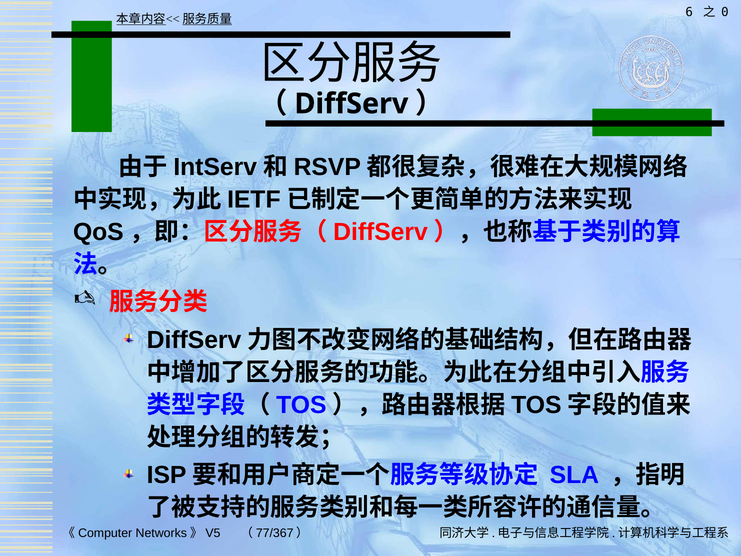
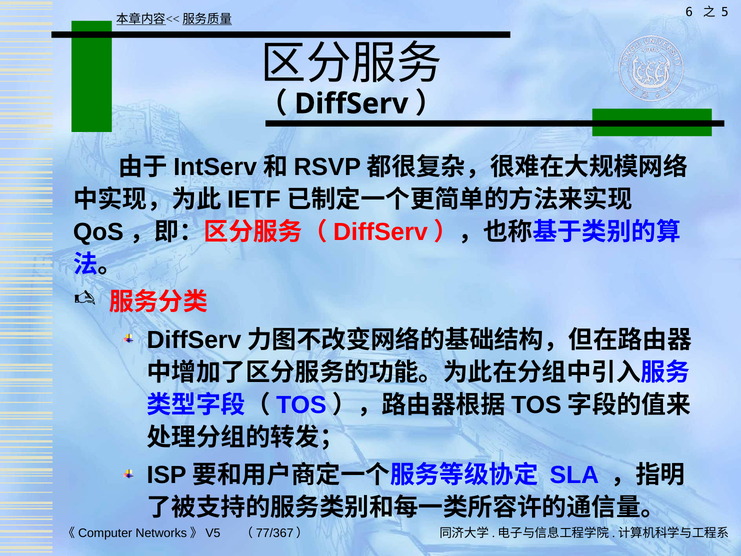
0: 0 -> 5
